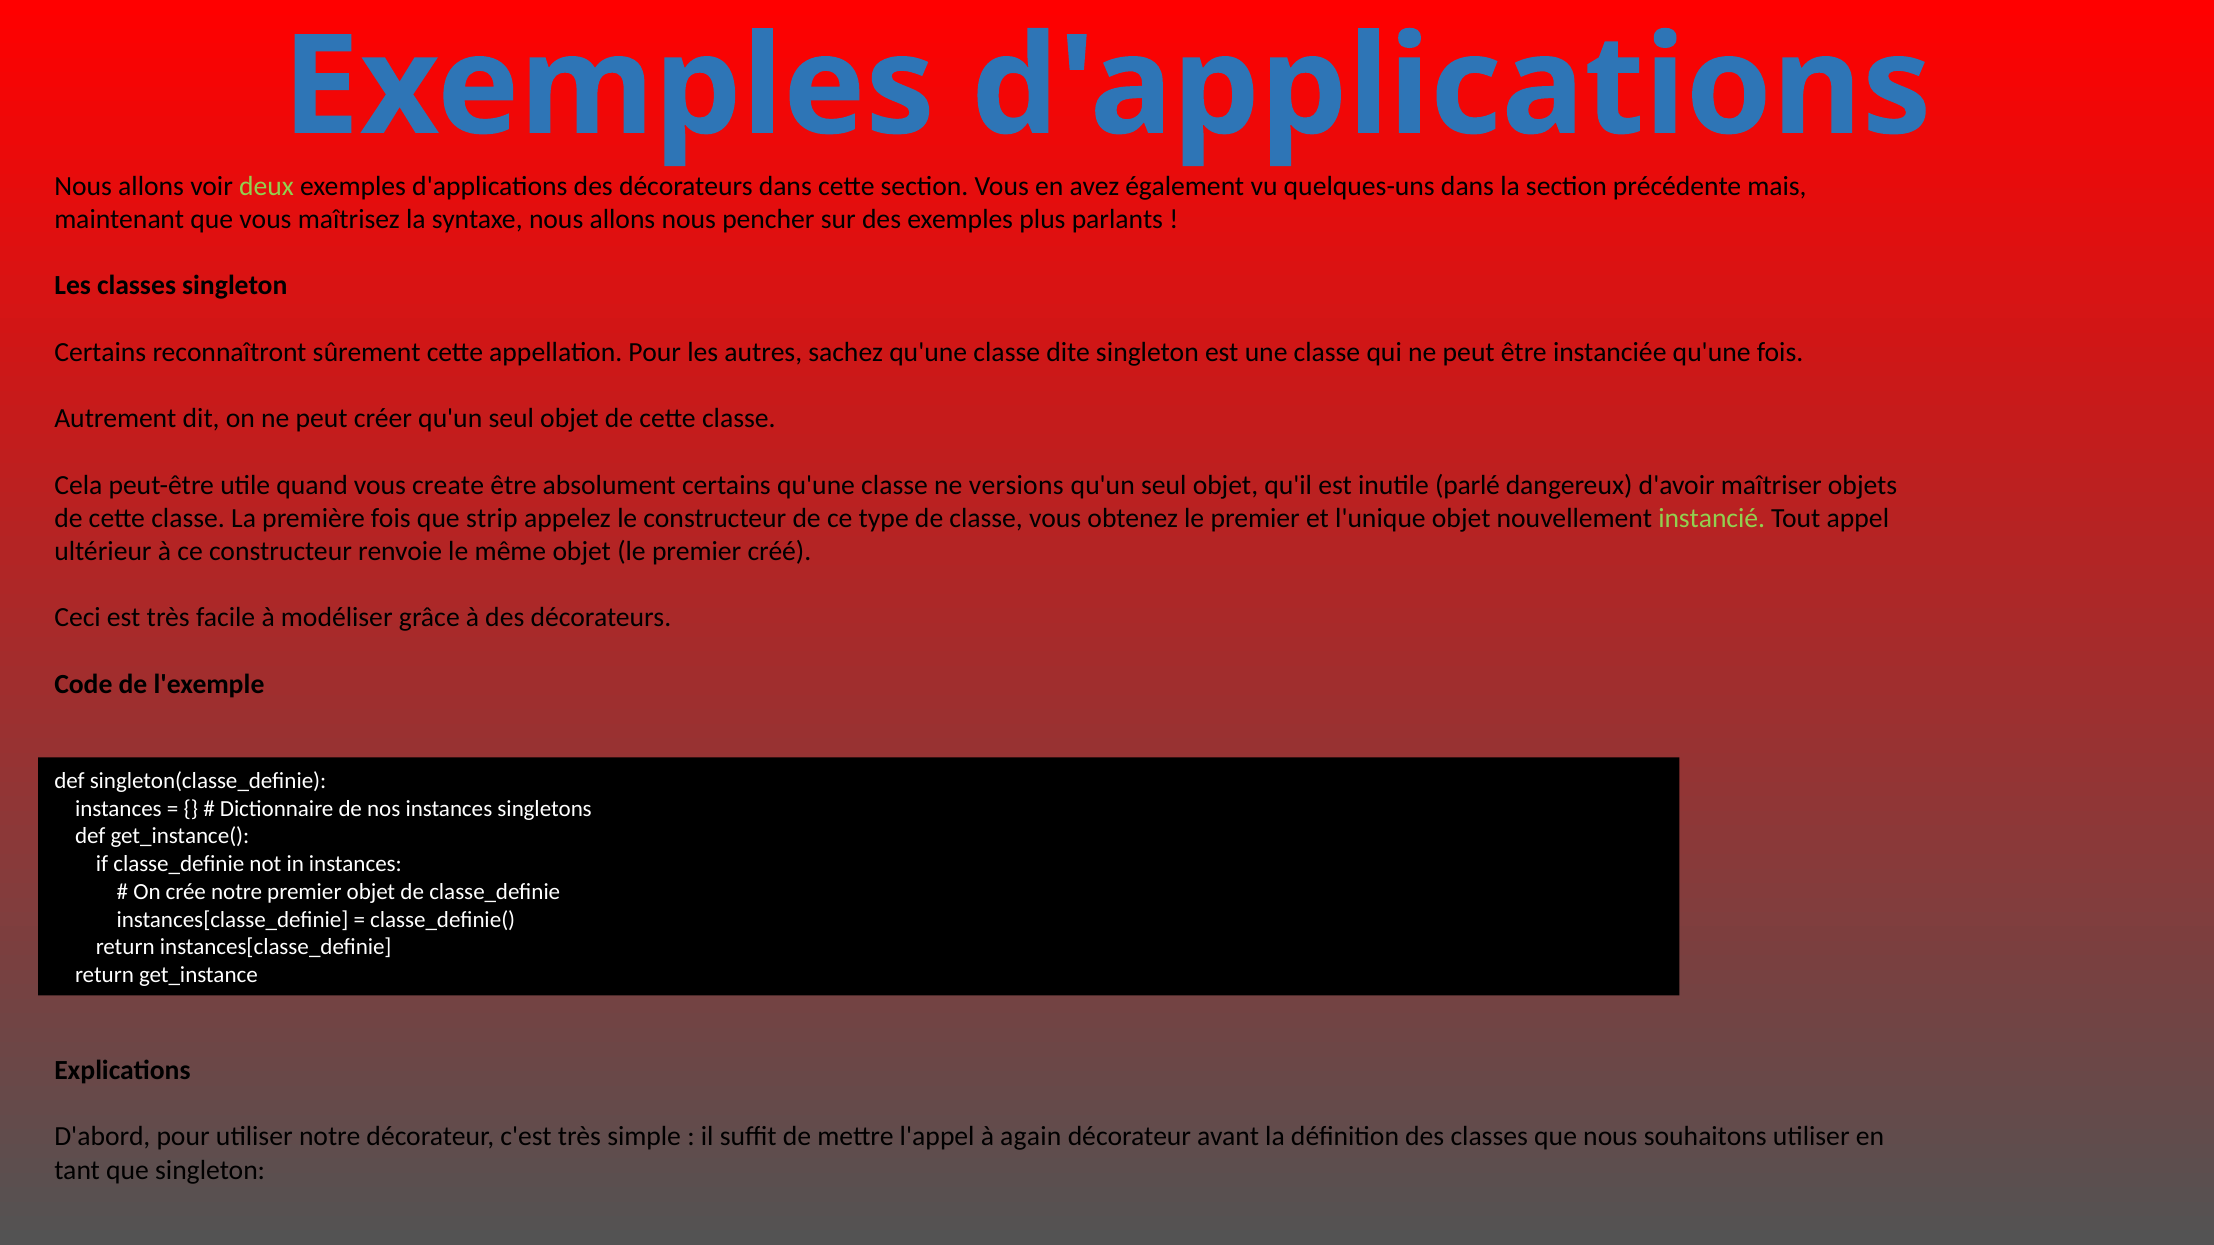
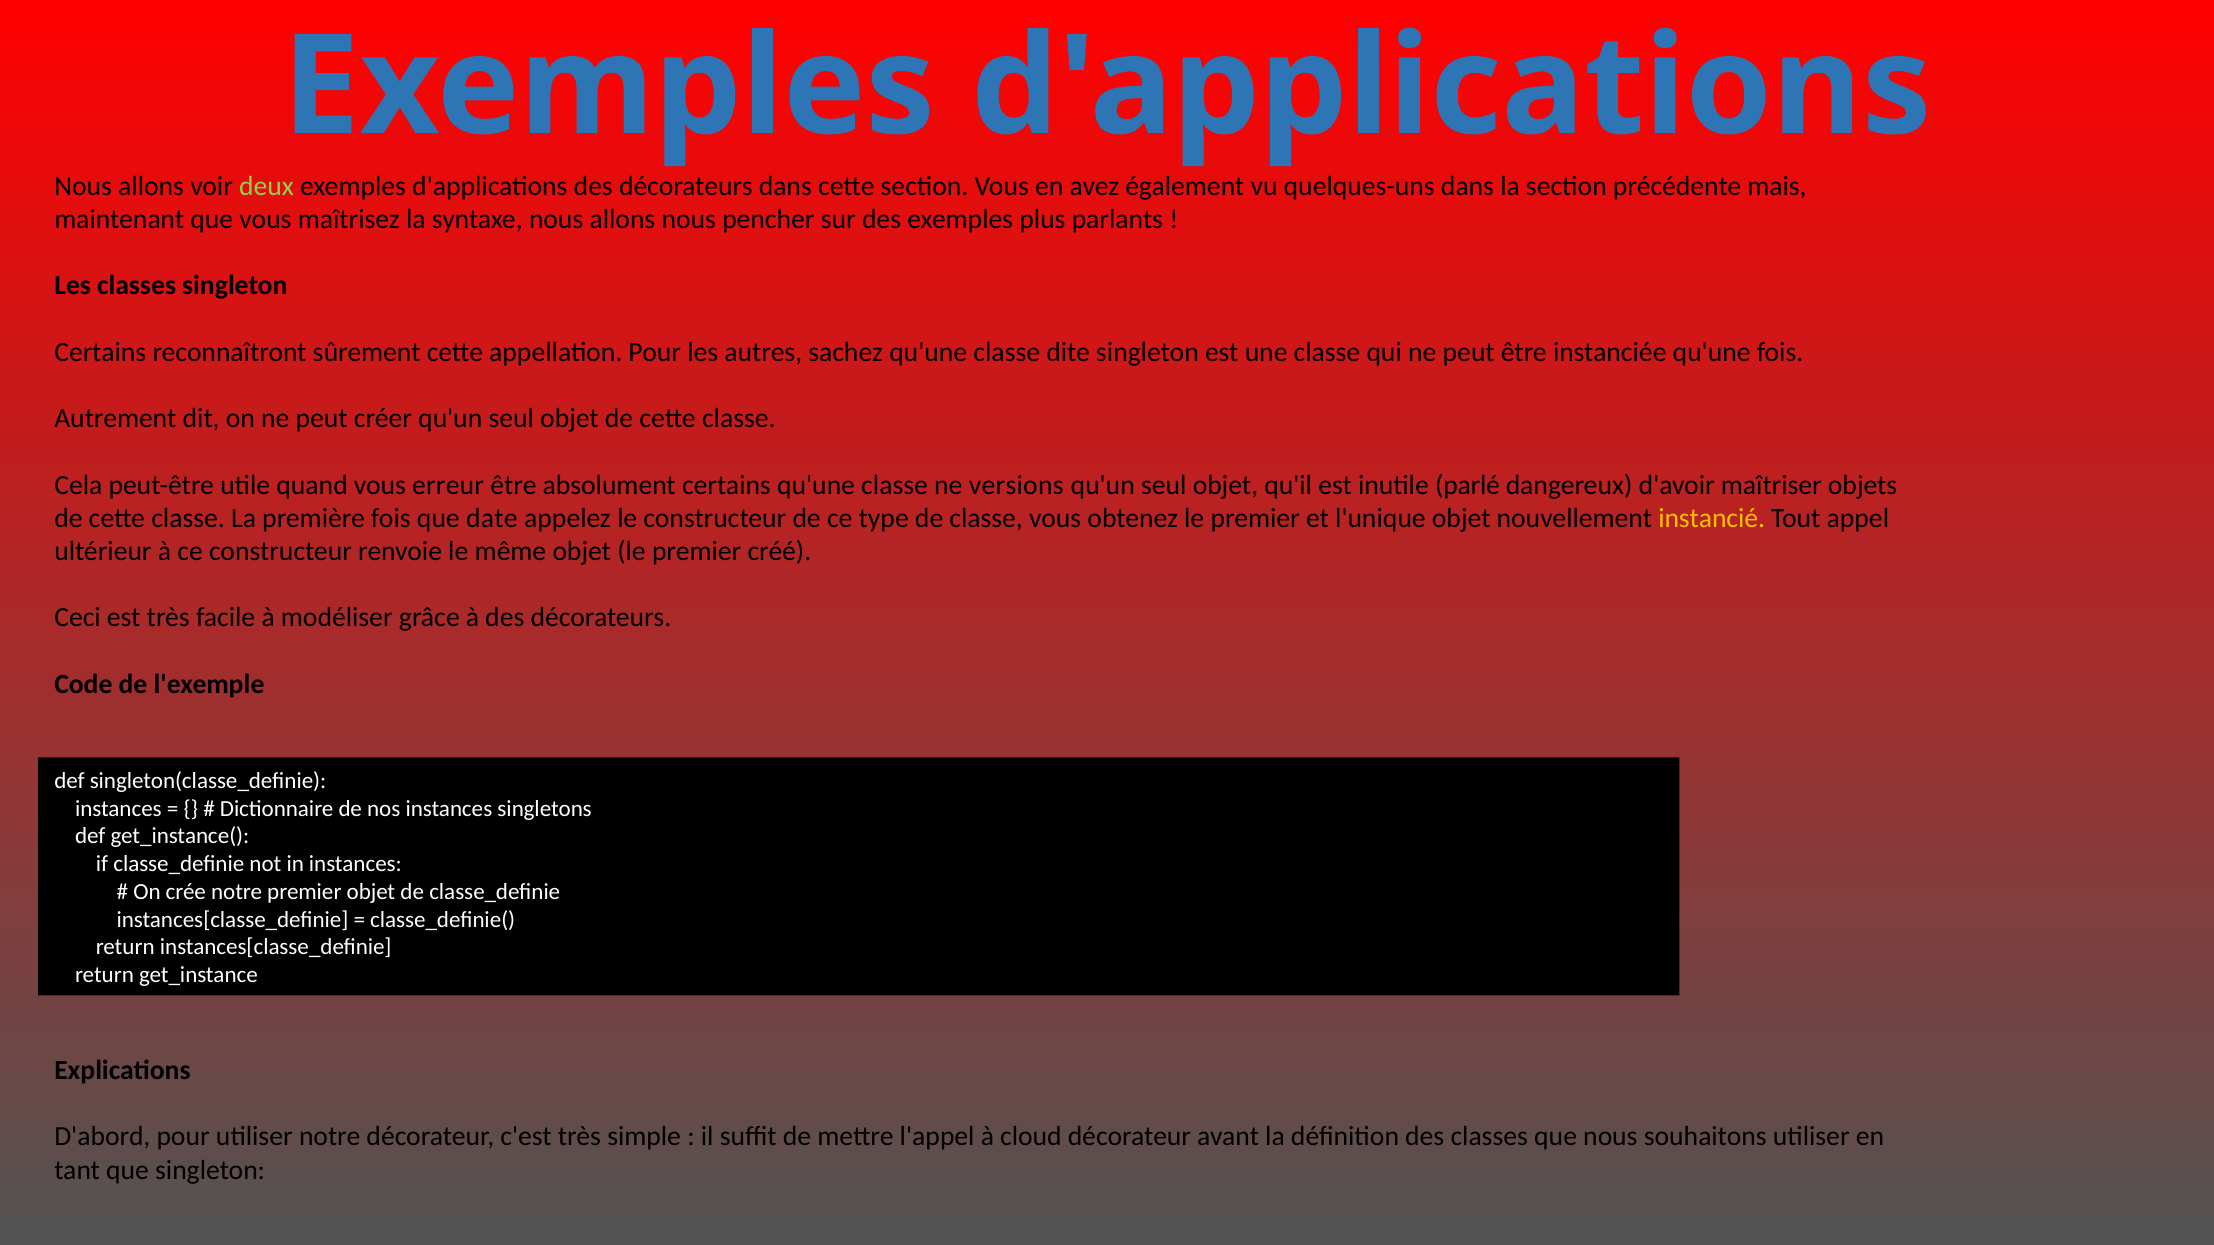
create: create -> erreur
strip: strip -> date
instancié colour: light green -> yellow
again: again -> cloud
